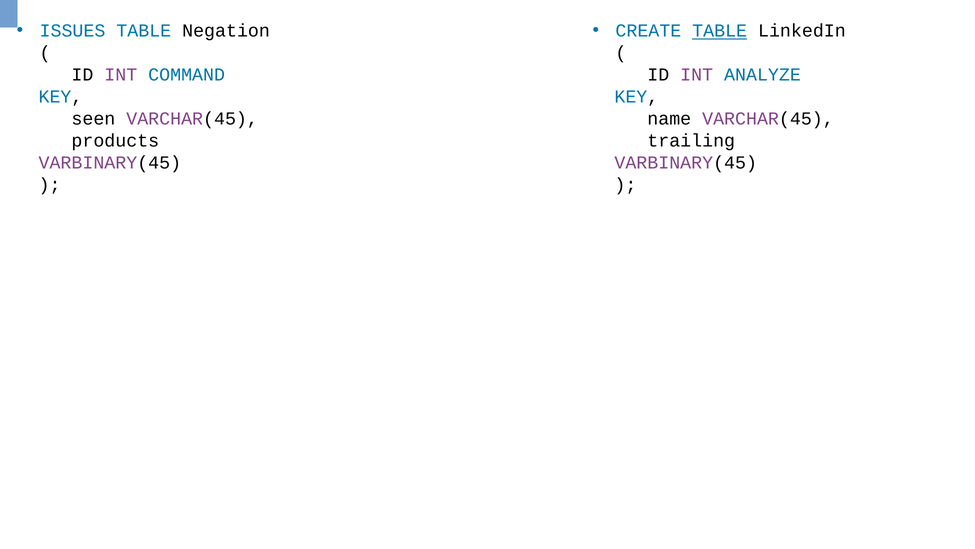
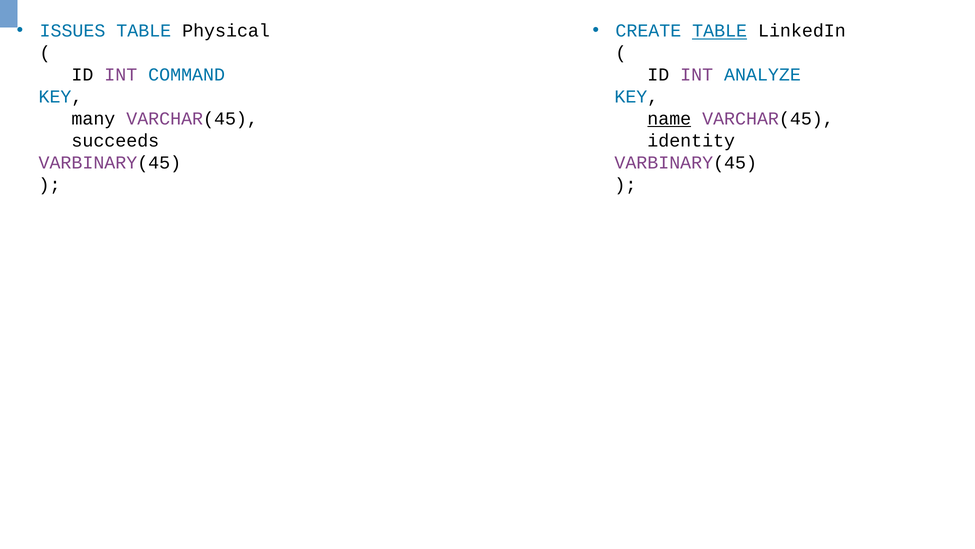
Negation: Negation -> Physical
seen: seen -> many
name underline: none -> present
products: products -> succeeds
trailing: trailing -> identity
